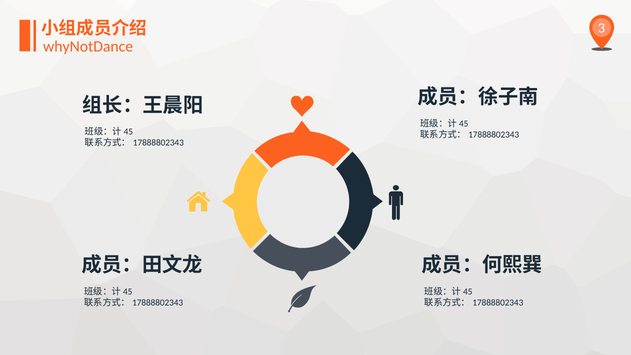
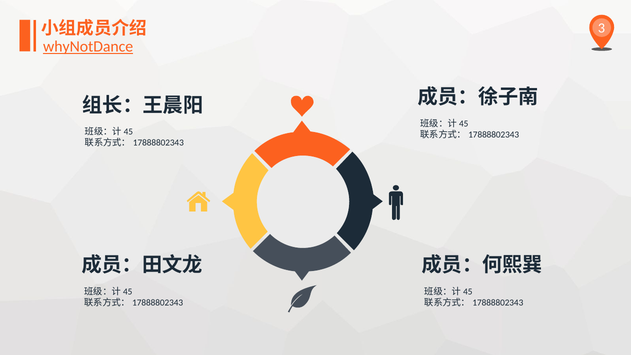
whyNotDance underline: none -> present
